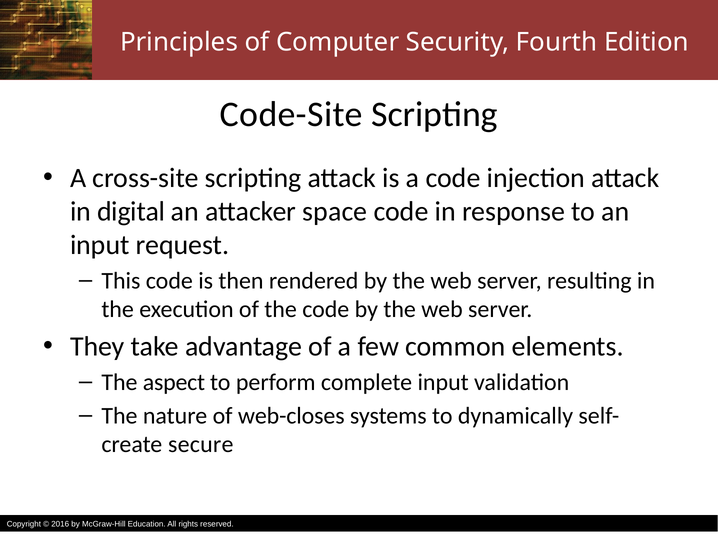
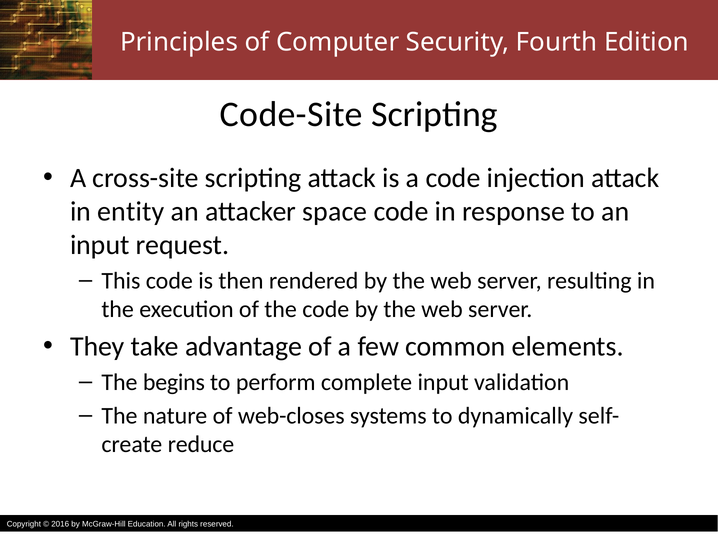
digital: digital -> entity
aspect: aspect -> begins
secure: secure -> reduce
